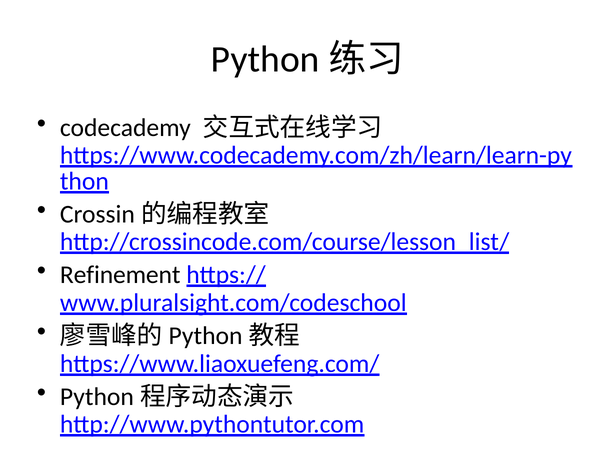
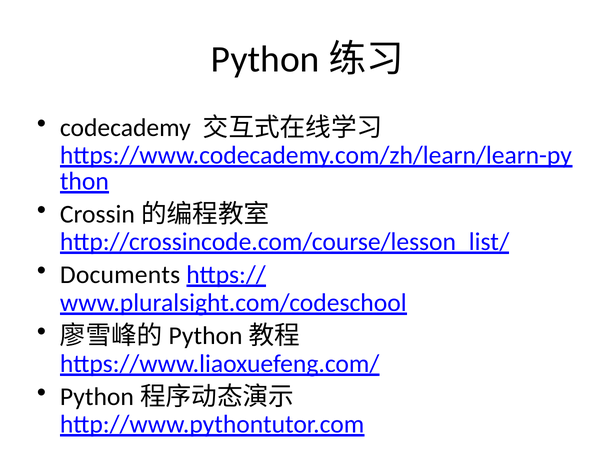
Refinement: Refinement -> Documents
